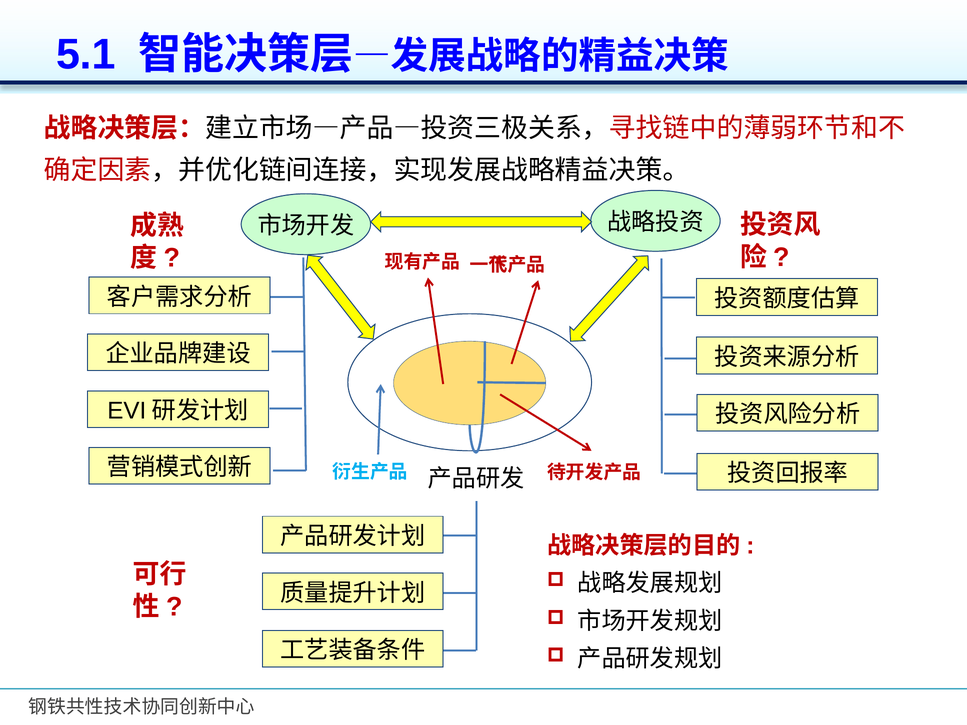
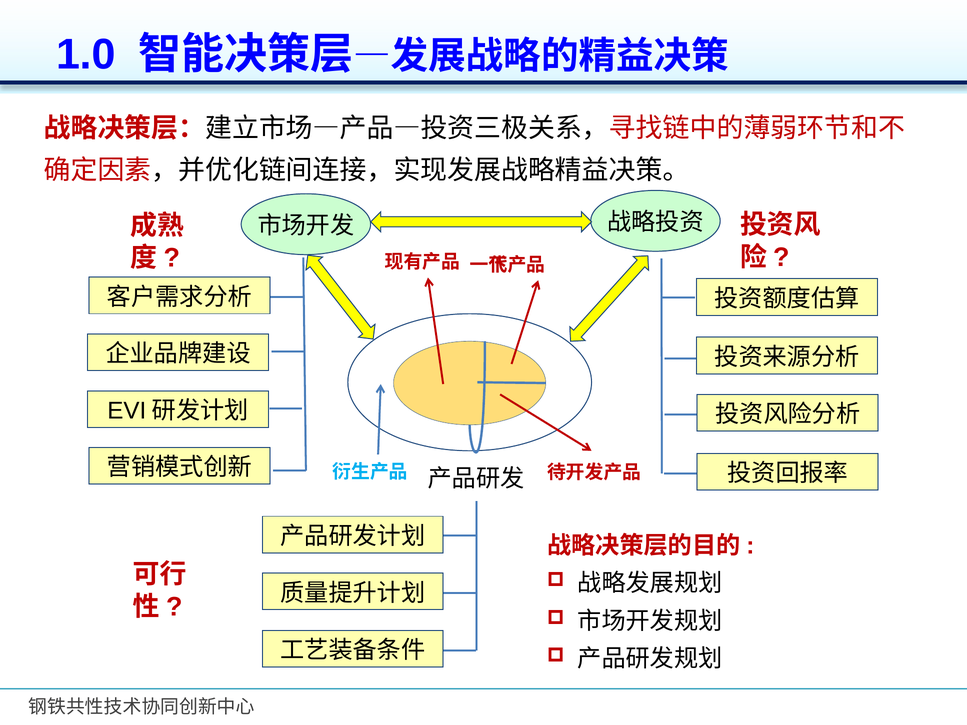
5.1: 5.1 -> 1.0
